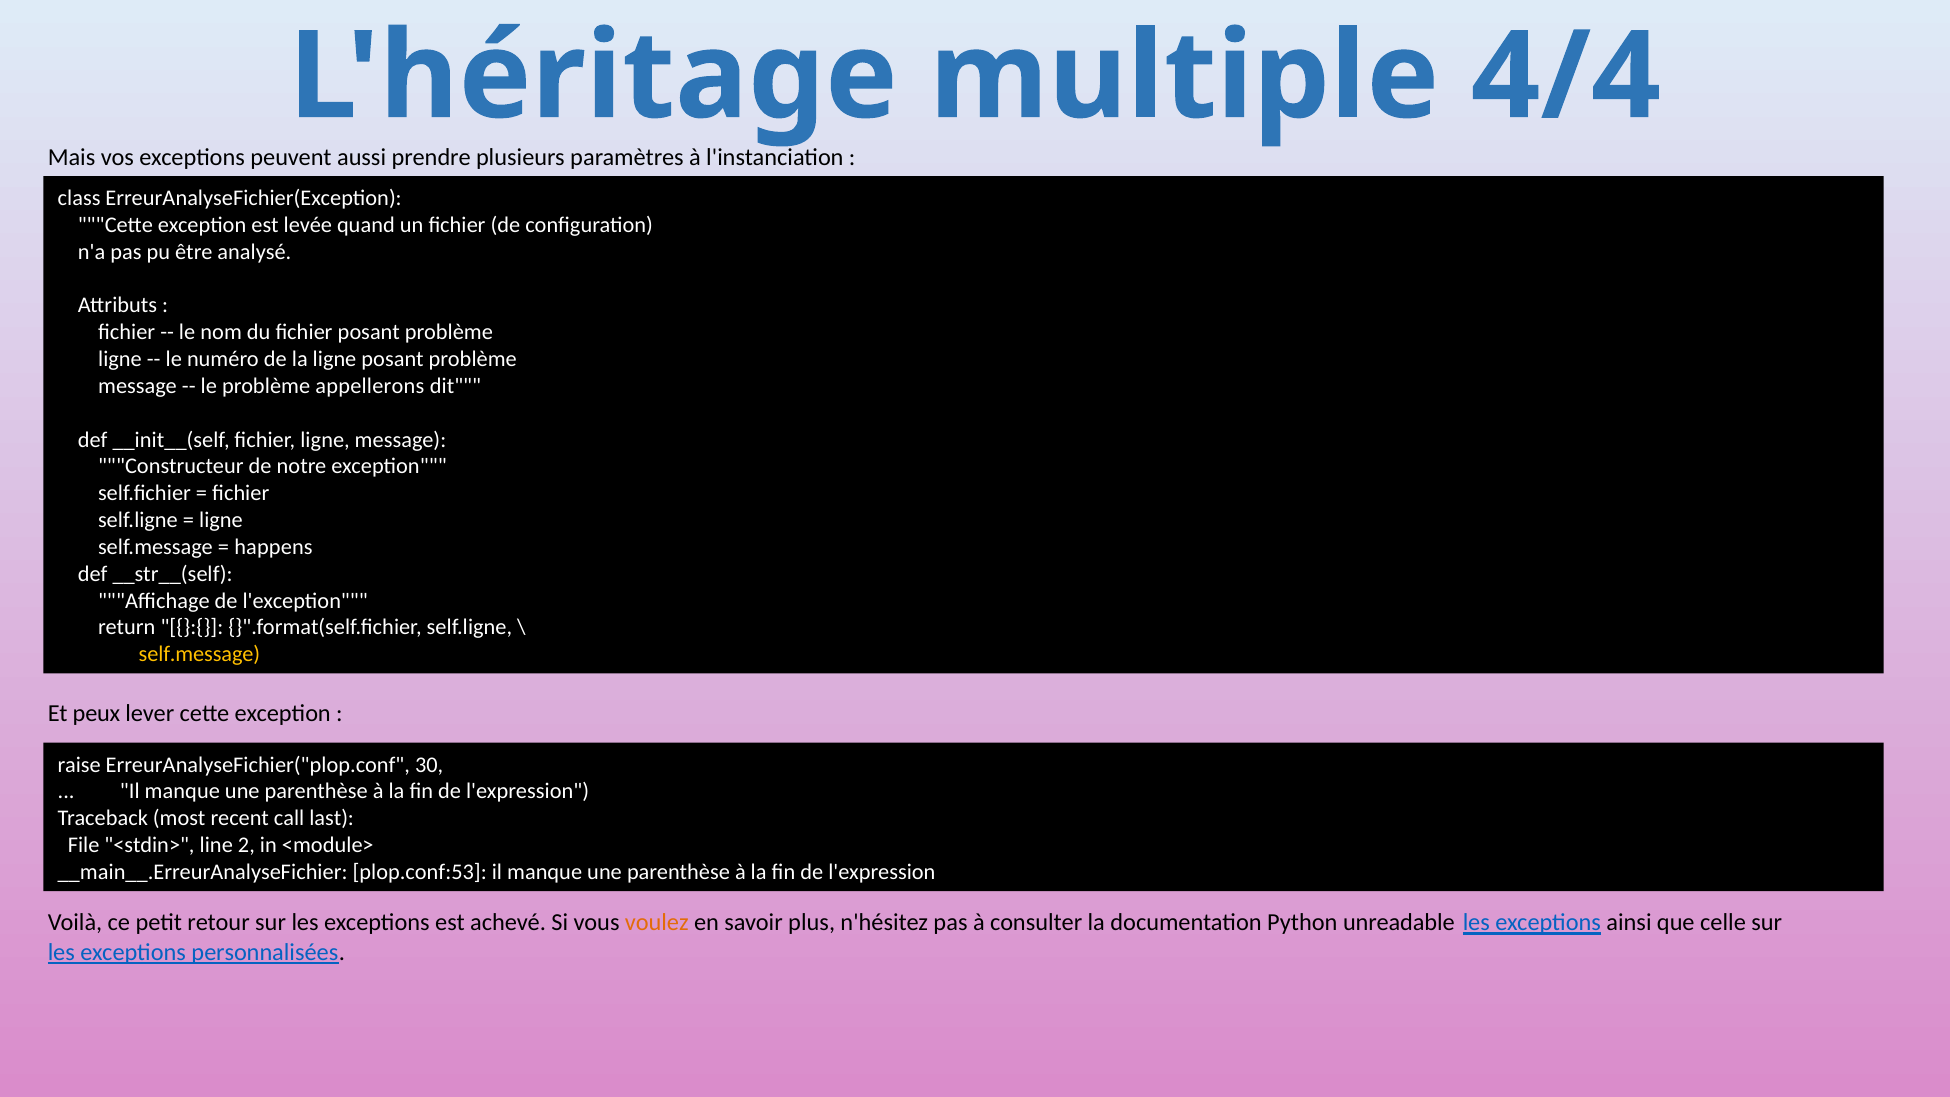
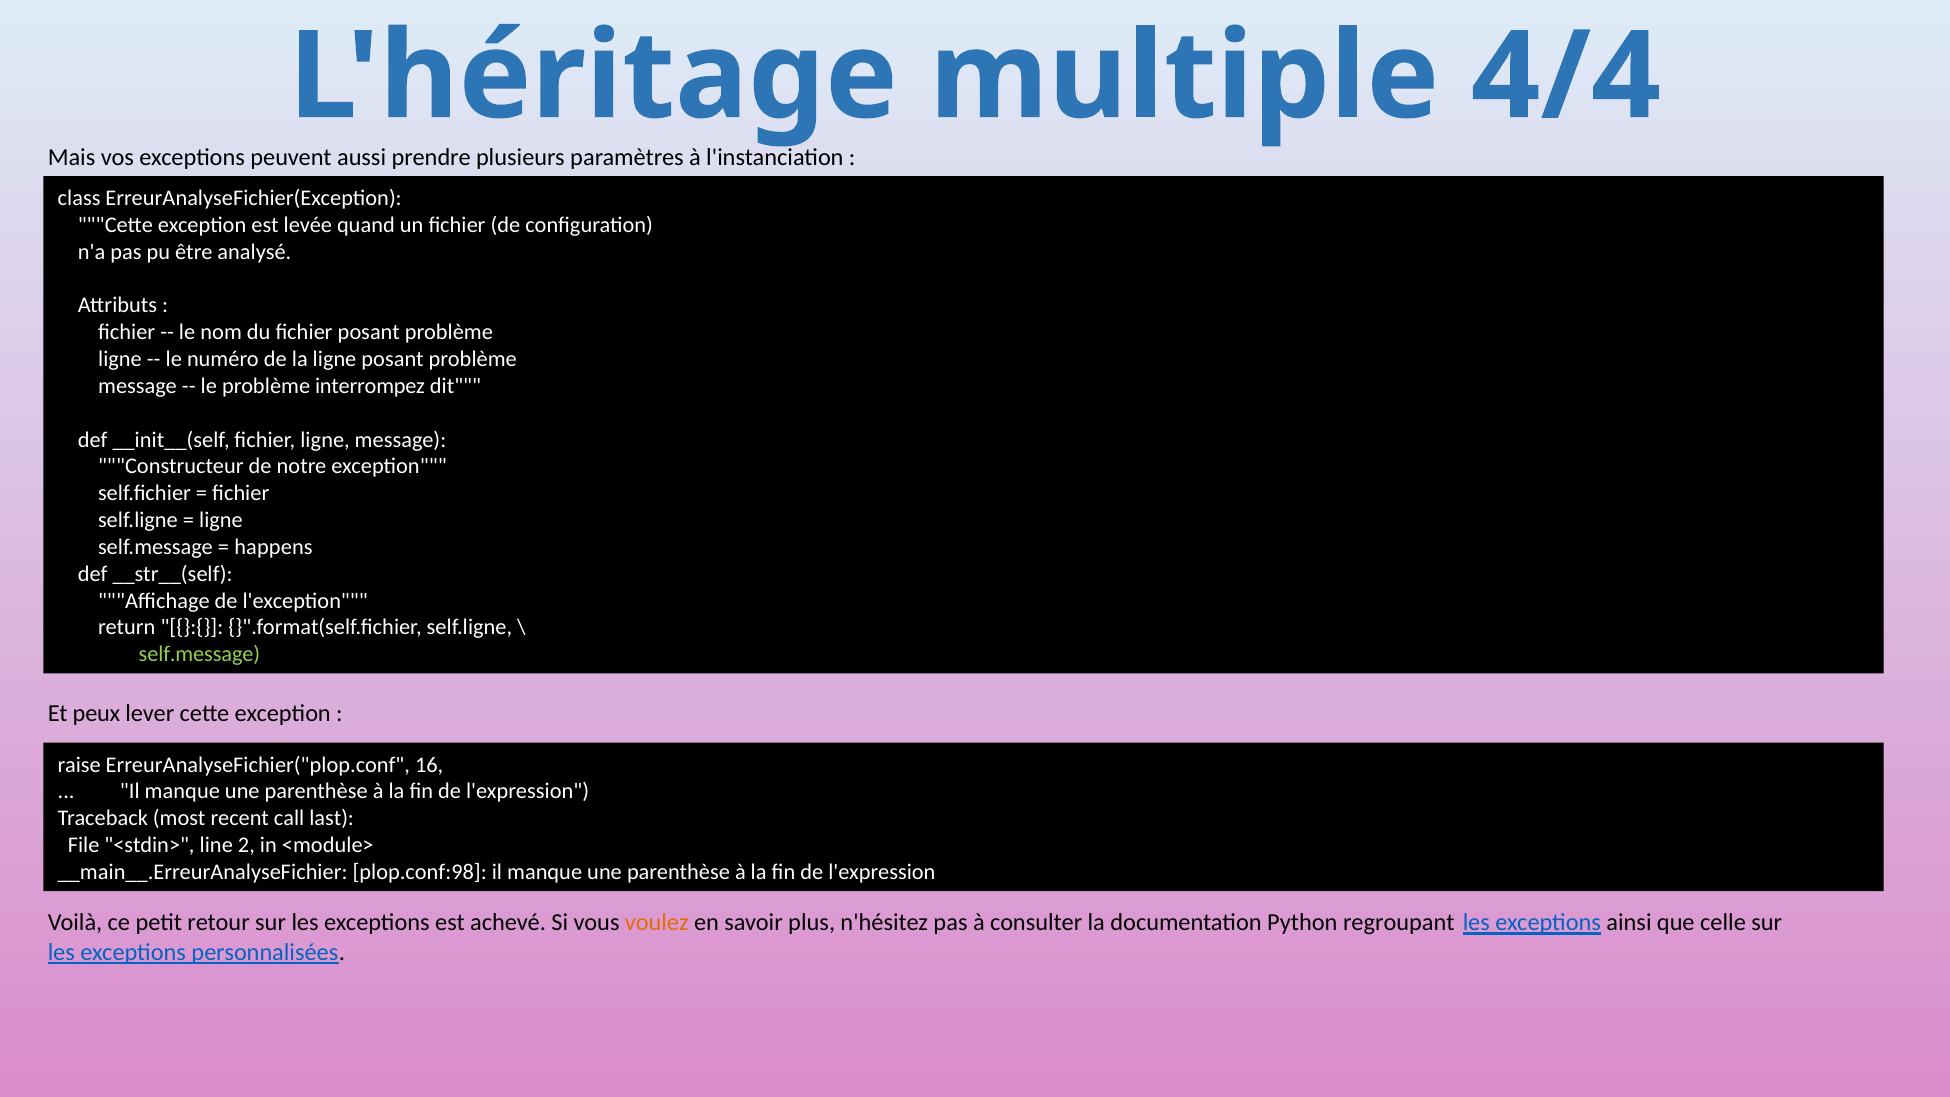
appellerons: appellerons -> interrompez
self.message at (199, 654) colour: yellow -> light green
30: 30 -> 16
plop.conf:53: plop.conf:53 -> plop.conf:98
unreadable: unreadable -> regroupant
